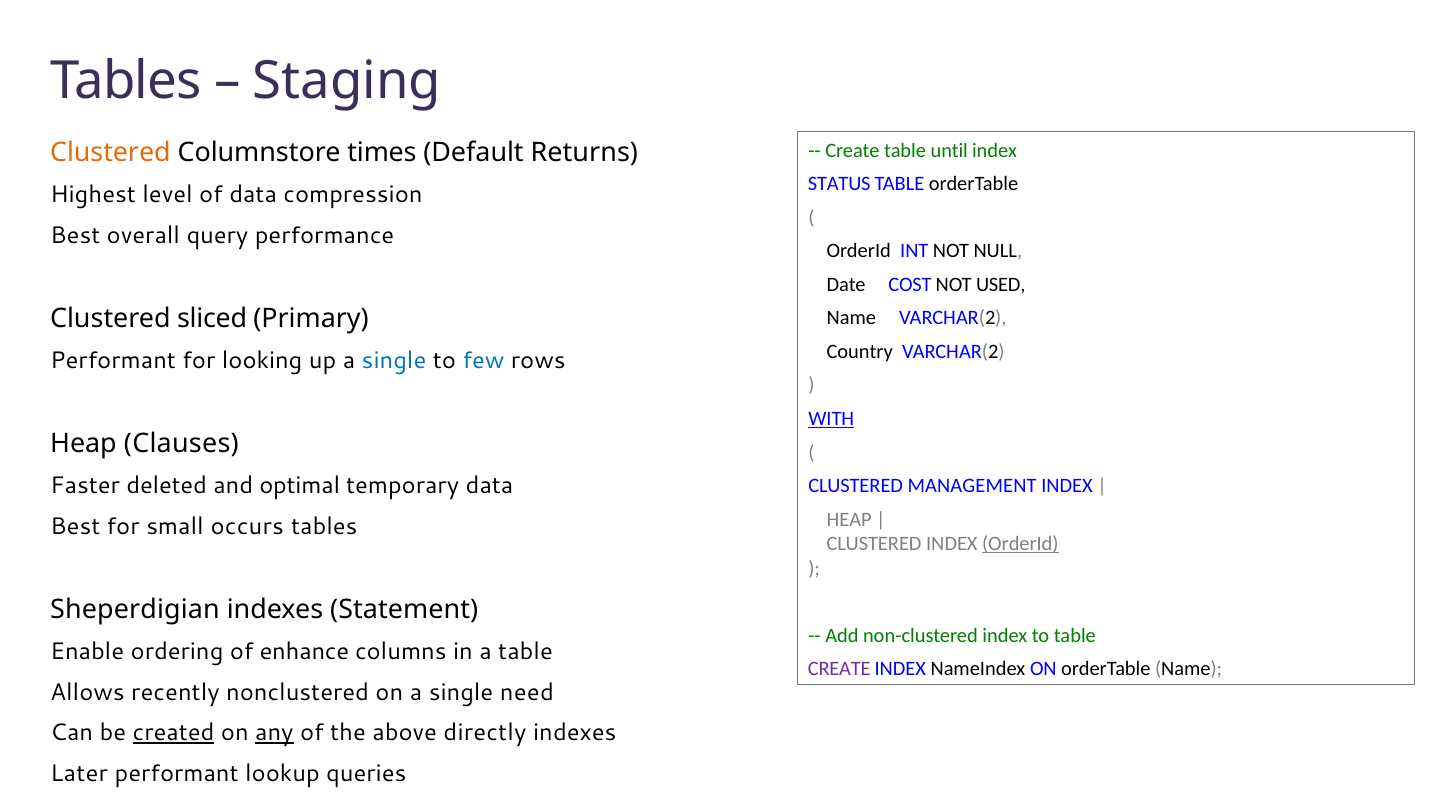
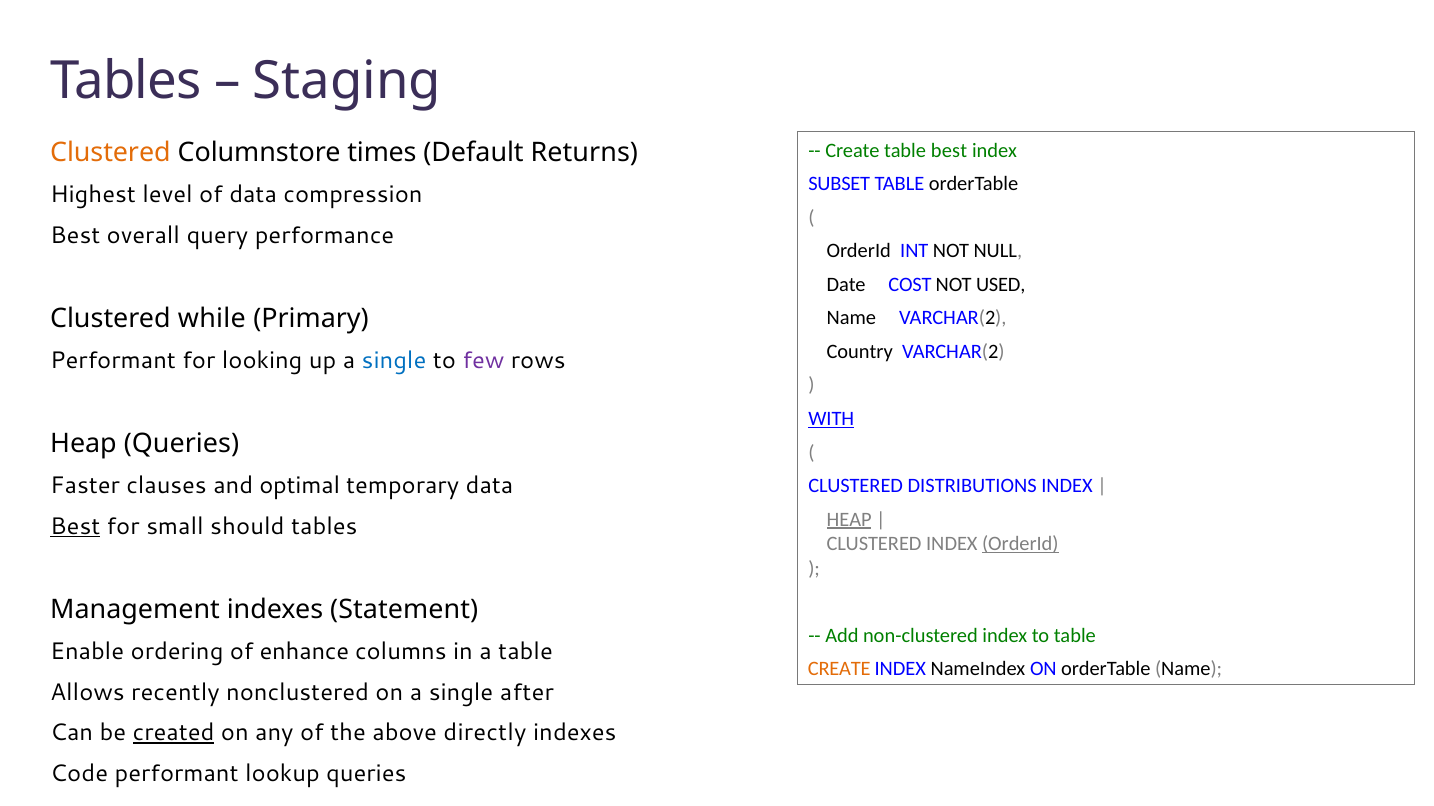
table until: until -> best
STATUS: STATUS -> SUBSET
sliced: sliced -> while
few colour: blue -> purple
Heap Clauses: Clauses -> Queries
deleted: deleted -> clauses
MANAGEMENT: MANAGEMENT -> DISTRIBUTIONS
HEAP at (849, 520) underline: none -> present
Best at (75, 527) underline: none -> present
occurs: occurs -> should
Sheperdigian: Sheperdigian -> Management
CREATE at (839, 669) colour: purple -> orange
need: need -> after
any underline: present -> none
Later: Later -> Code
